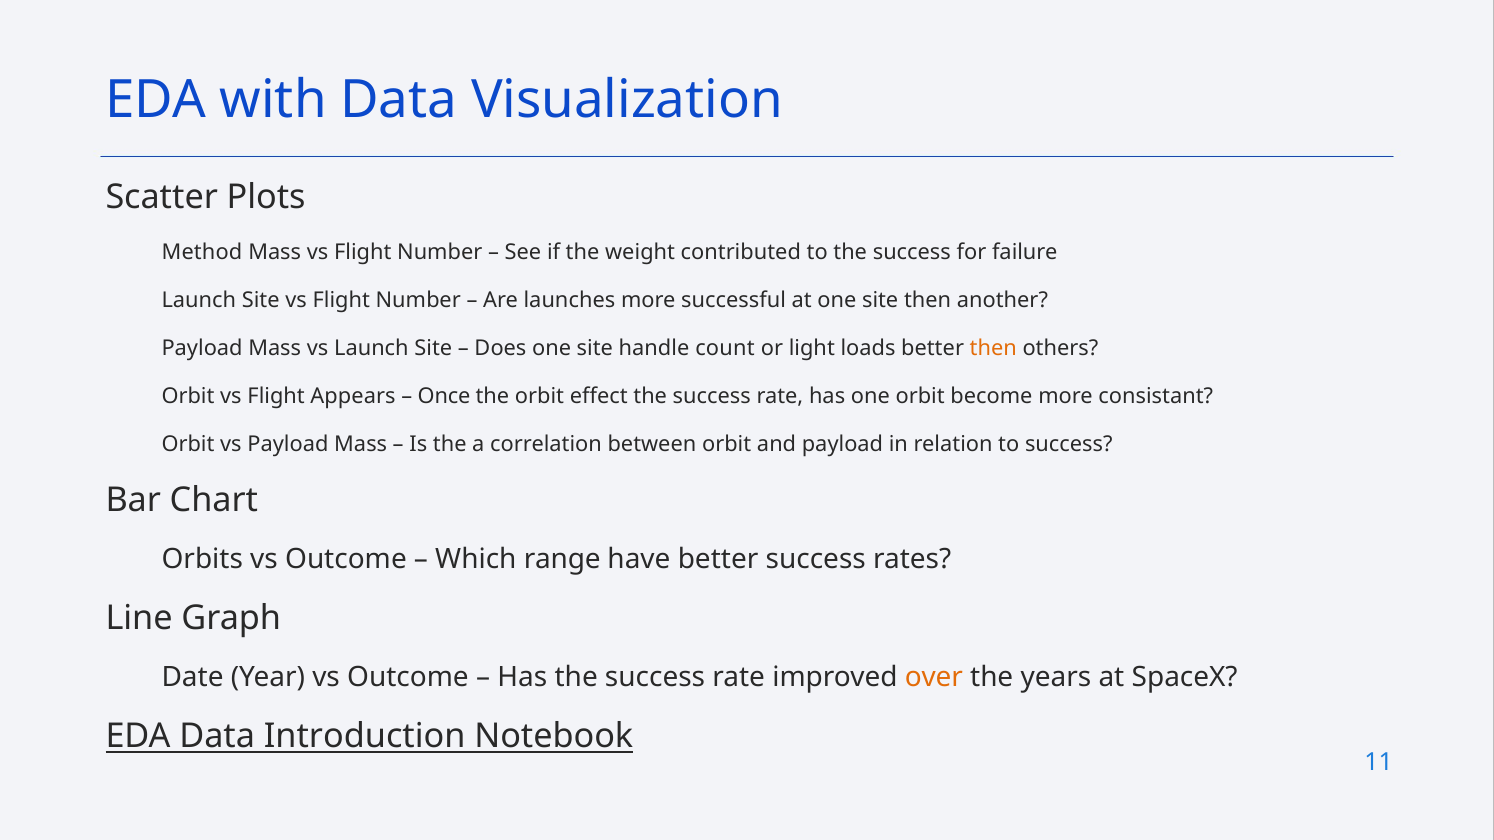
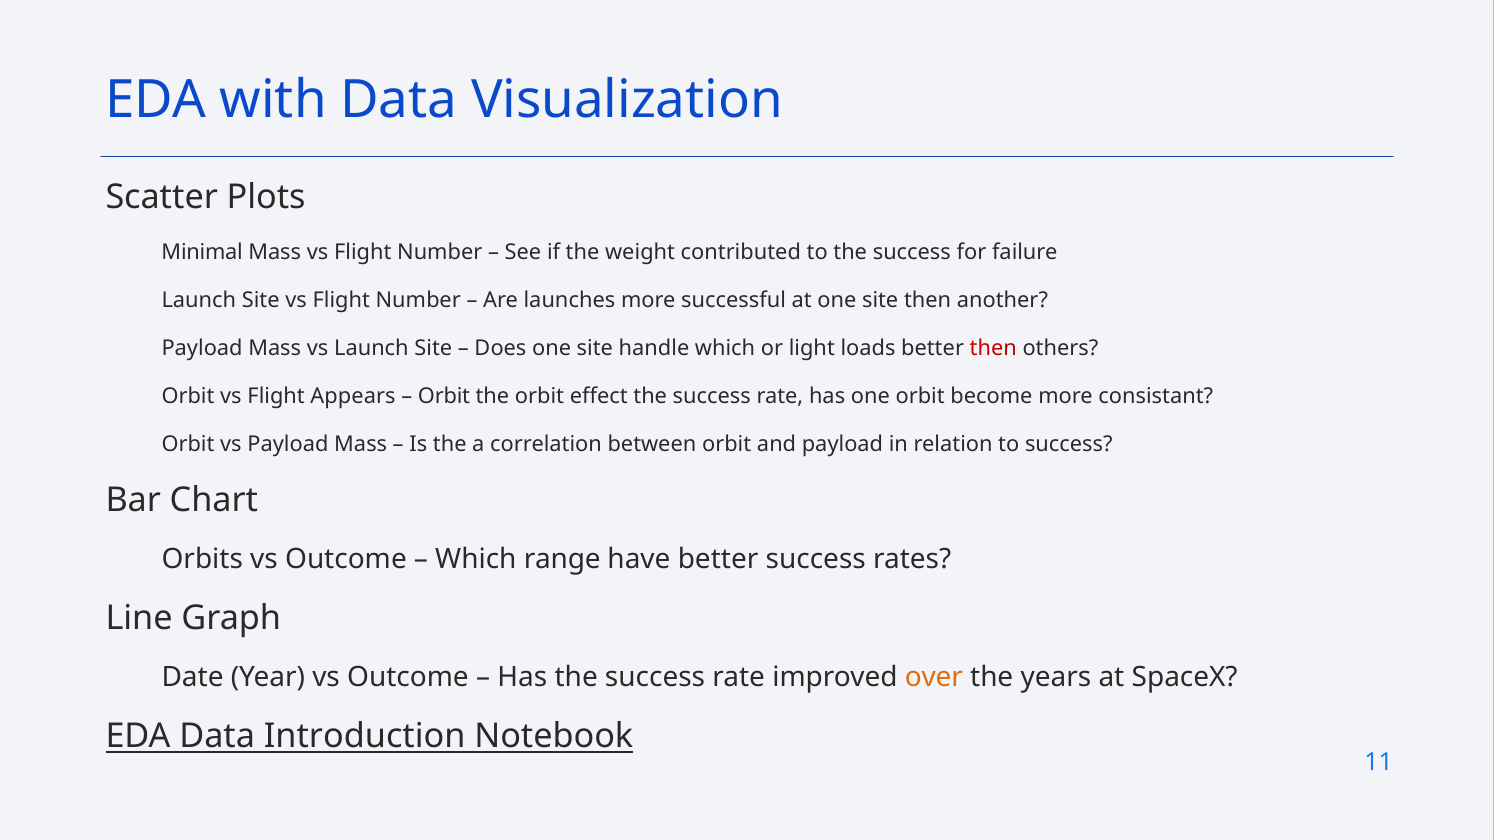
Method: Method -> Minimal
handle count: count -> which
then at (993, 348) colour: orange -> red
Once at (444, 396): Once -> Orbit
